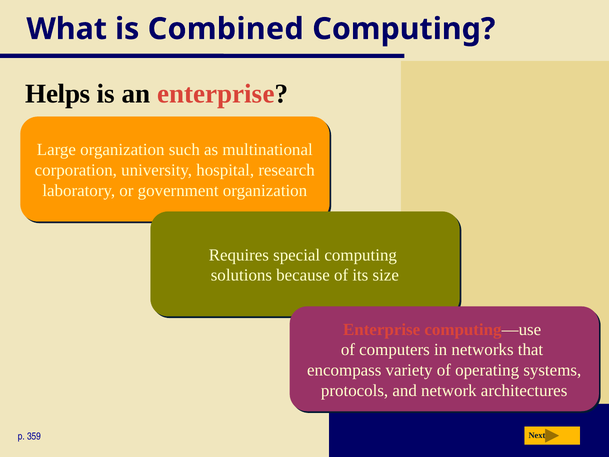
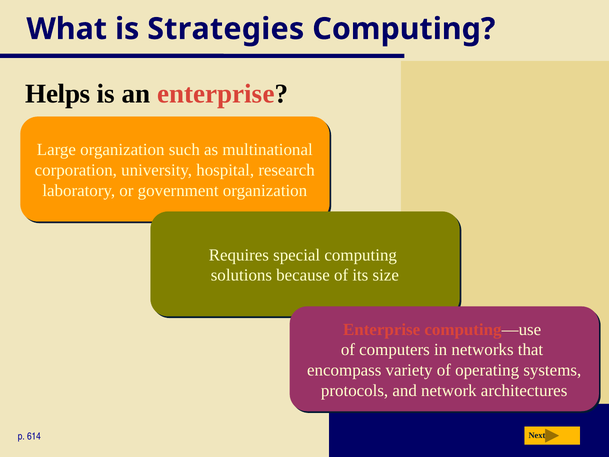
Combined: Combined -> Strategies
359: 359 -> 614
